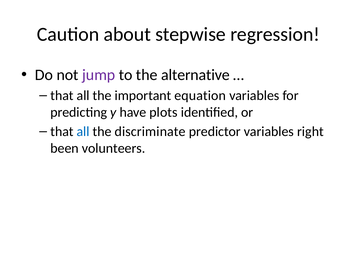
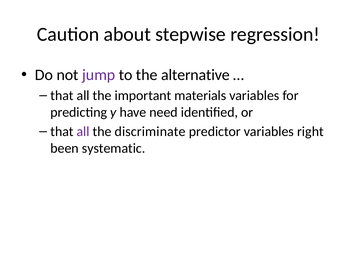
equation: equation -> materials
plots: plots -> need
all at (83, 132) colour: blue -> purple
volunteers: volunteers -> systematic
